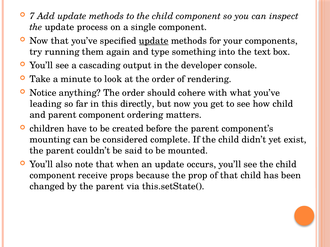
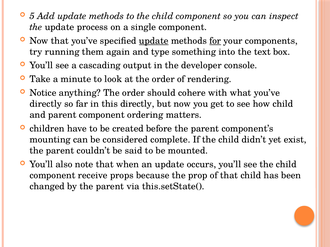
7: 7 -> 5
for underline: none -> present
leading at (46, 104): leading -> directly
